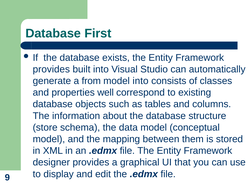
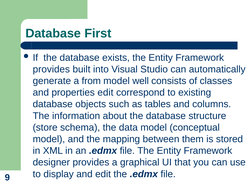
model into: into -> well
properties well: well -> edit
